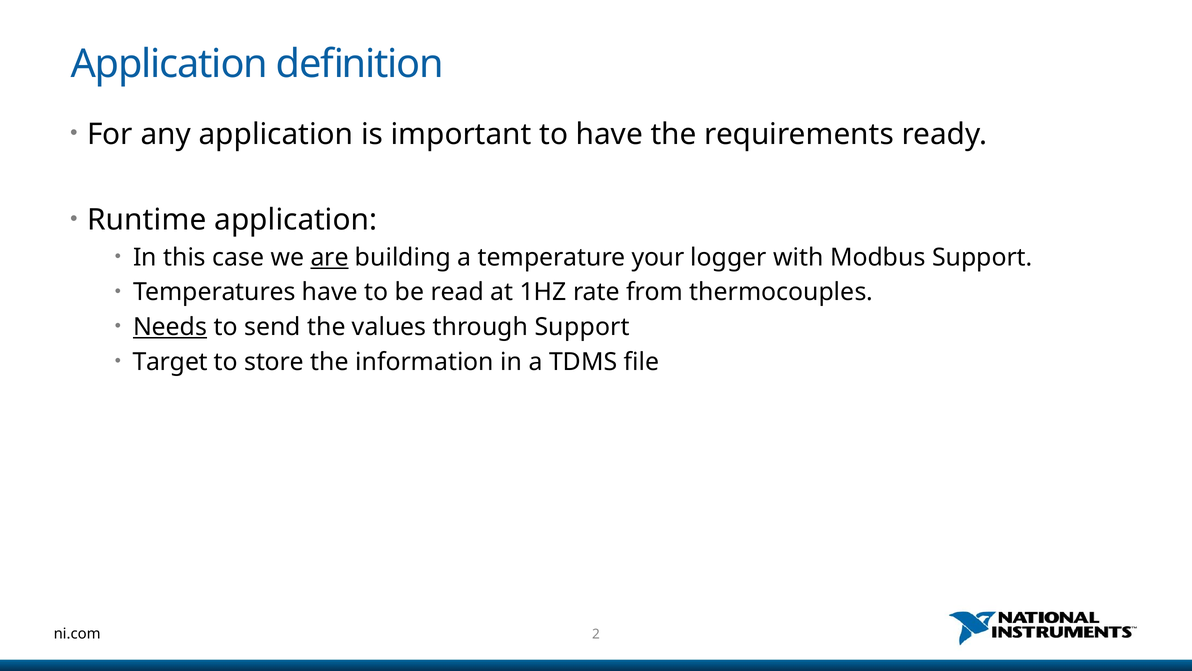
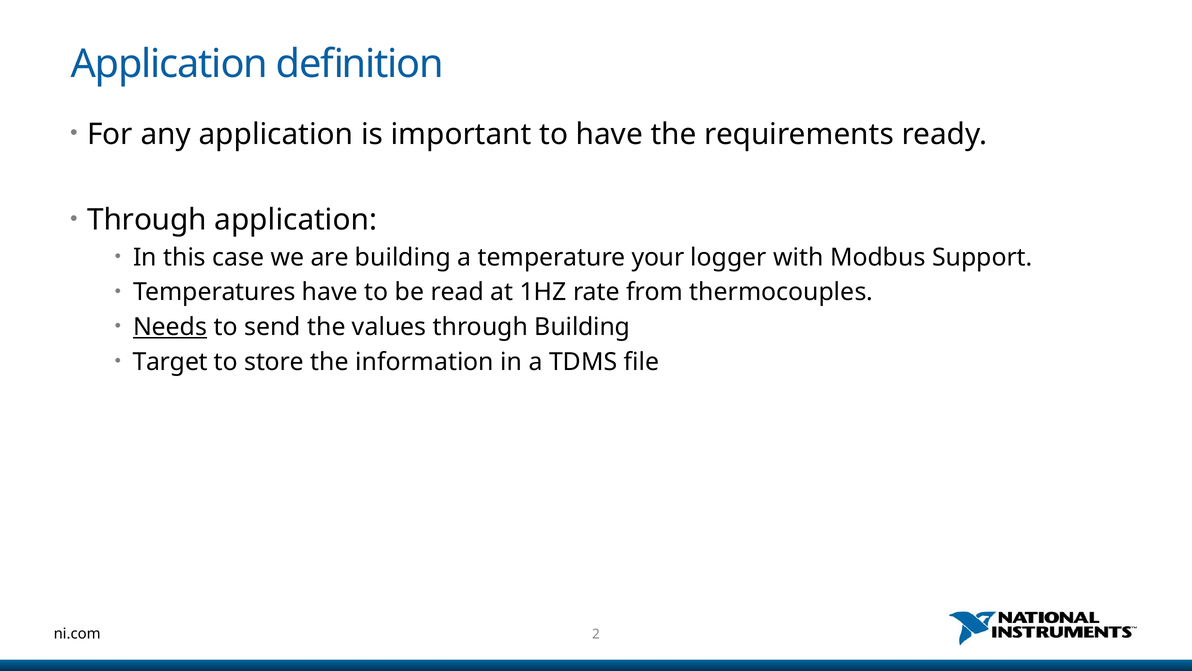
Runtime at (147, 220): Runtime -> Through
are underline: present -> none
through Support: Support -> Building
